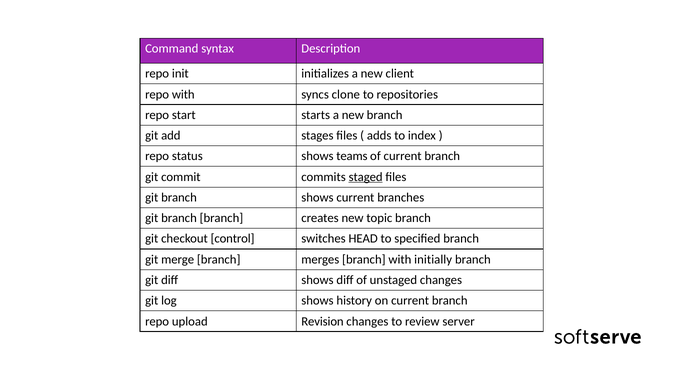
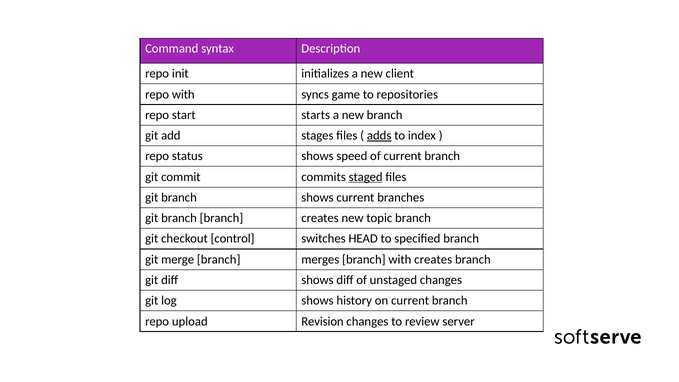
clone: clone -> game
adds underline: none -> present
teams: teams -> speed
with initially: initially -> creates
